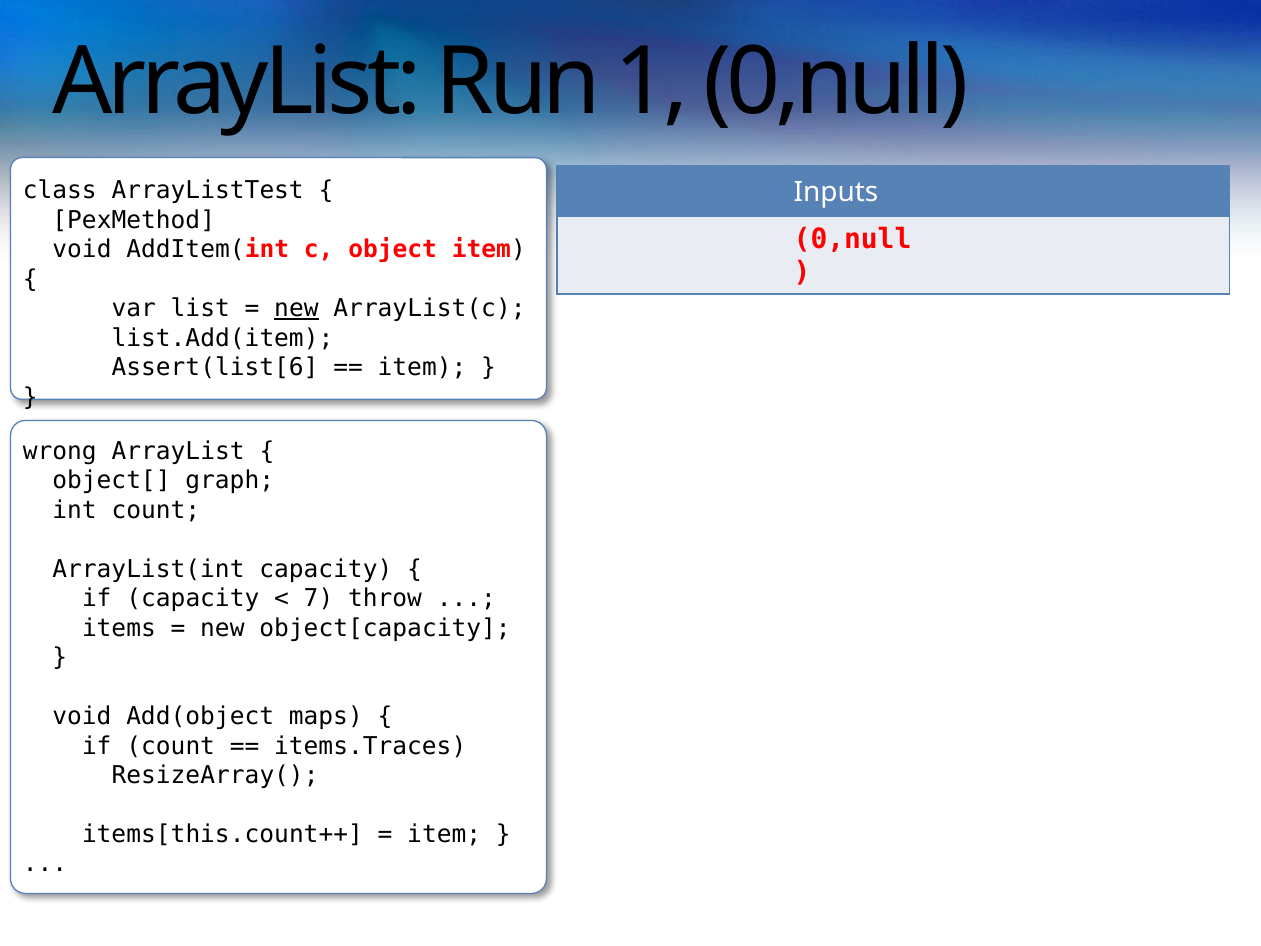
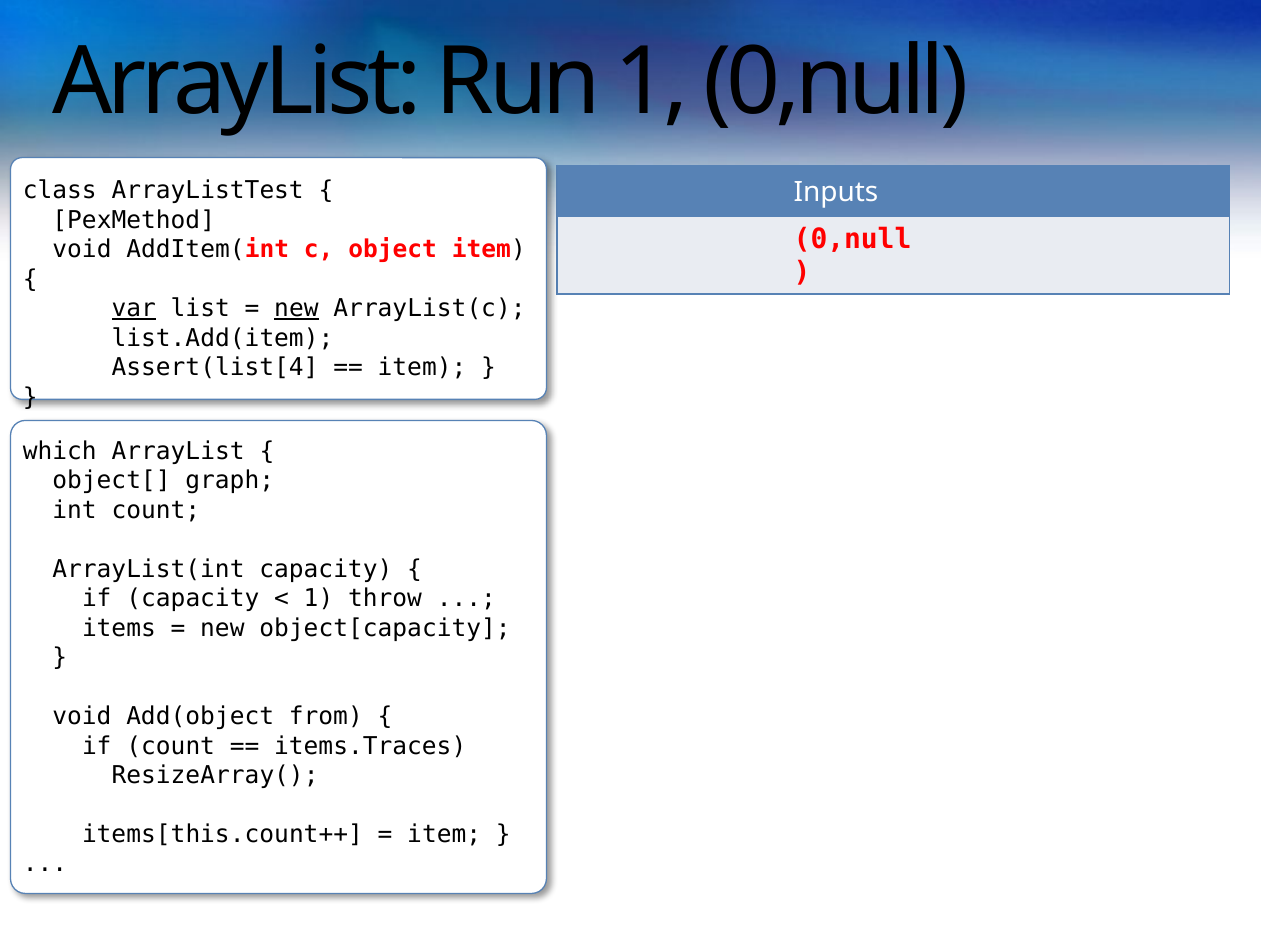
var underline: none -> present
Assert(list[6: Assert(list[6 -> Assert(list[4
wrong: wrong -> which
7 at (318, 599): 7 -> 1
maps: maps -> from
